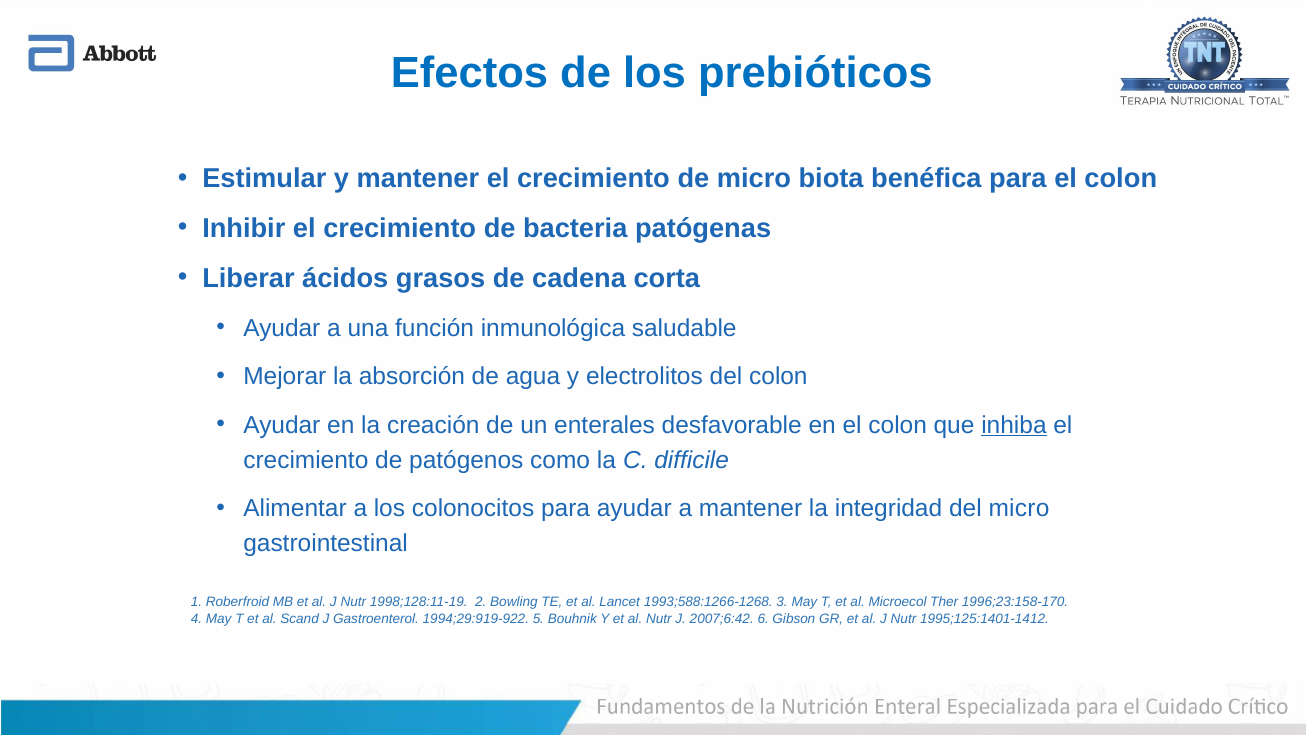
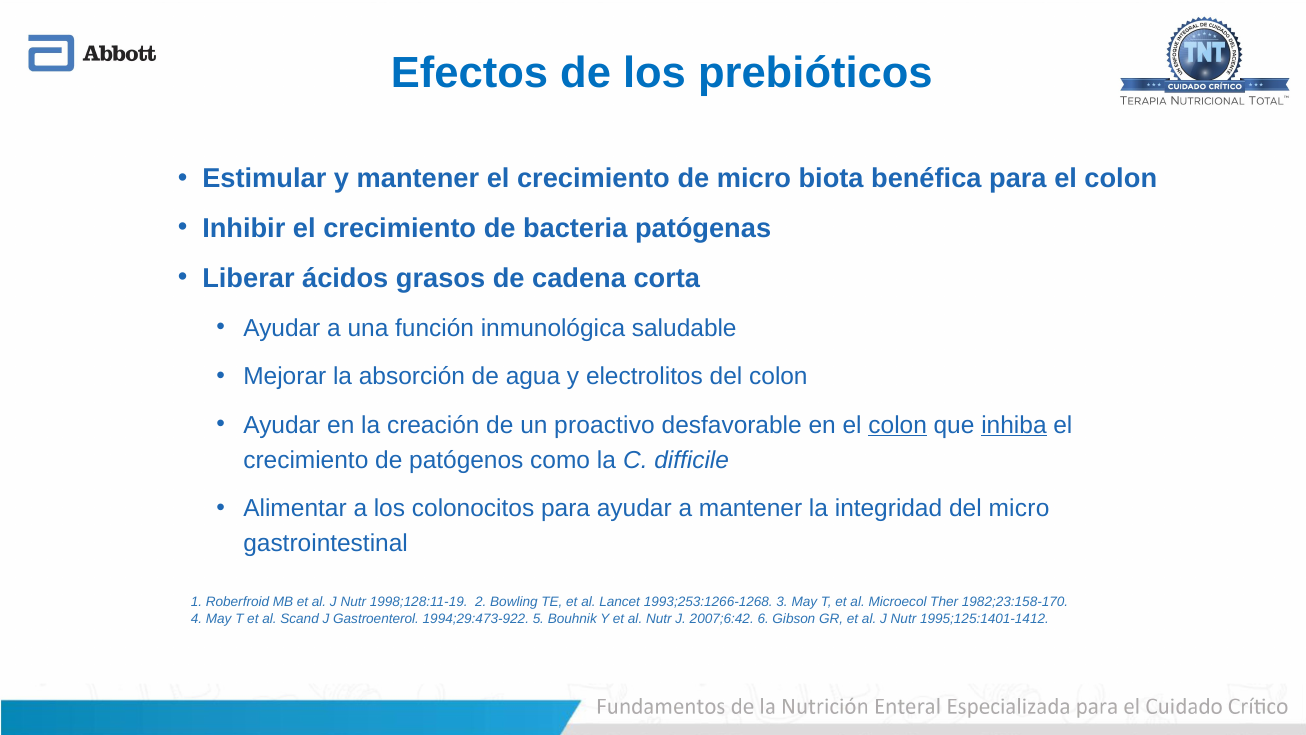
enterales: enterales -> proactivo
colon at (898, 425) underline: none -> present
1993;588:1266-1268: 1993;588:1266-1268 -> 1993;253:1266-1268
1996;23:158-170: 1996;23:158-170 -> 1982;23:158-170
1994;29:919-922: 1994;29:919-922 -> 1994;29:473-922
